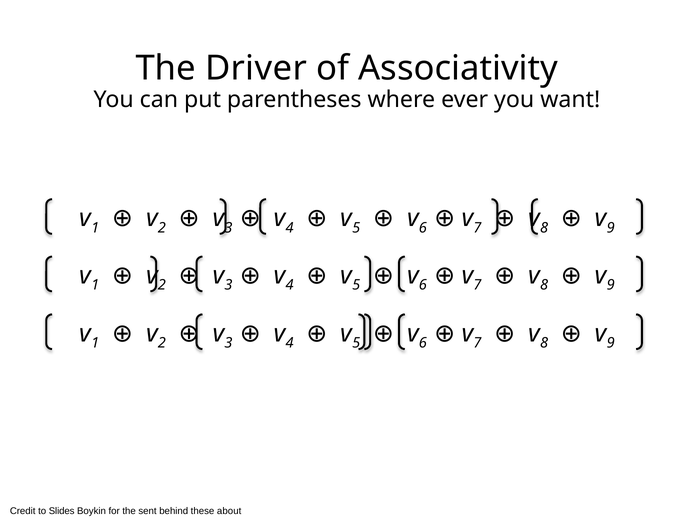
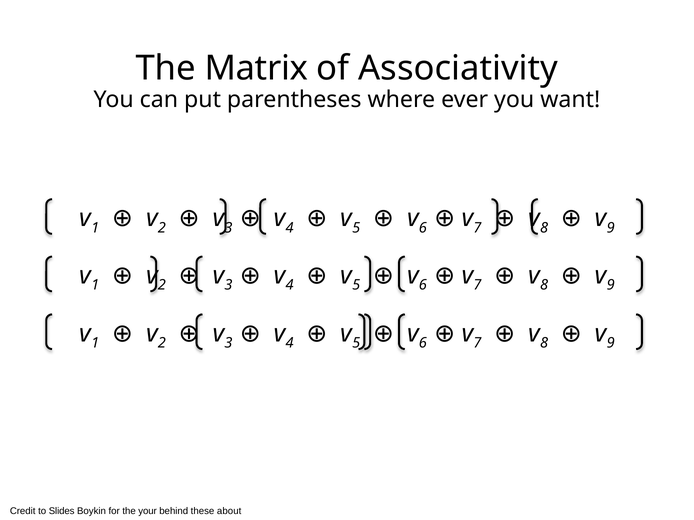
Driver: Driver -> Matrix
sent: sent -> your
